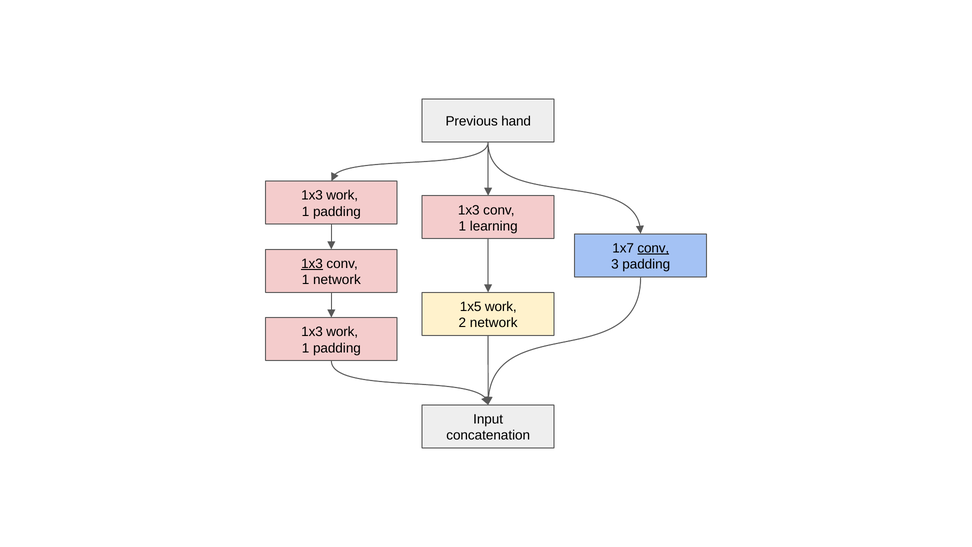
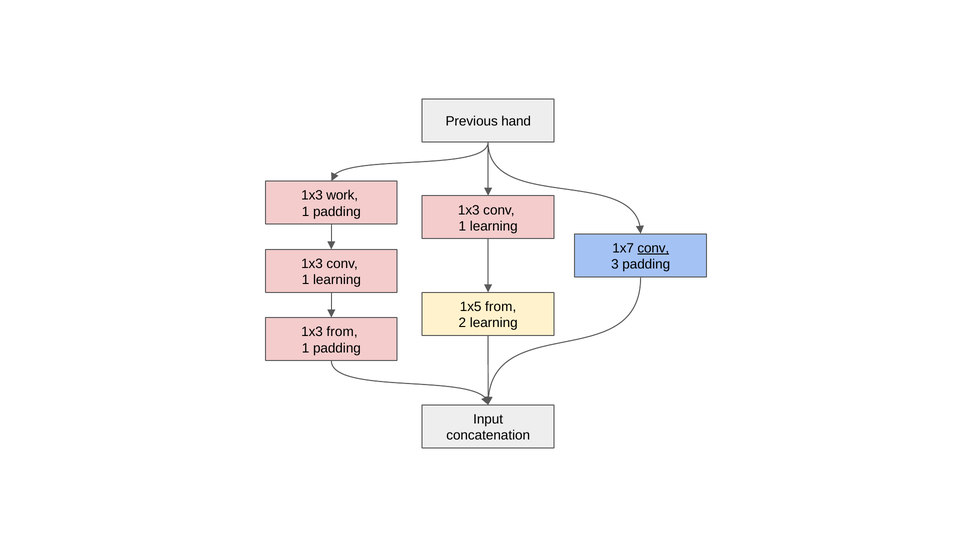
1x3 at (312, 264) underline: present -> none
network at (337, 280): network -> learning
1x5 work: work -> from
2 network: network -> learning
work at (342, 332): work -> from
